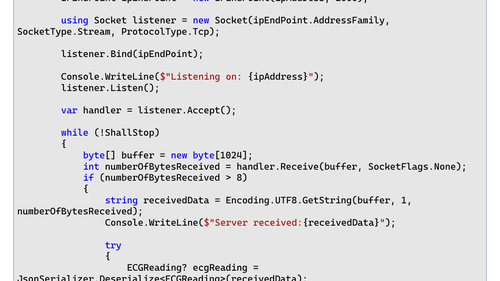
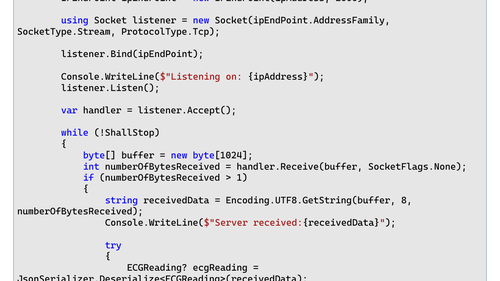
8: 8 -> 1
1: 1 -> 8
